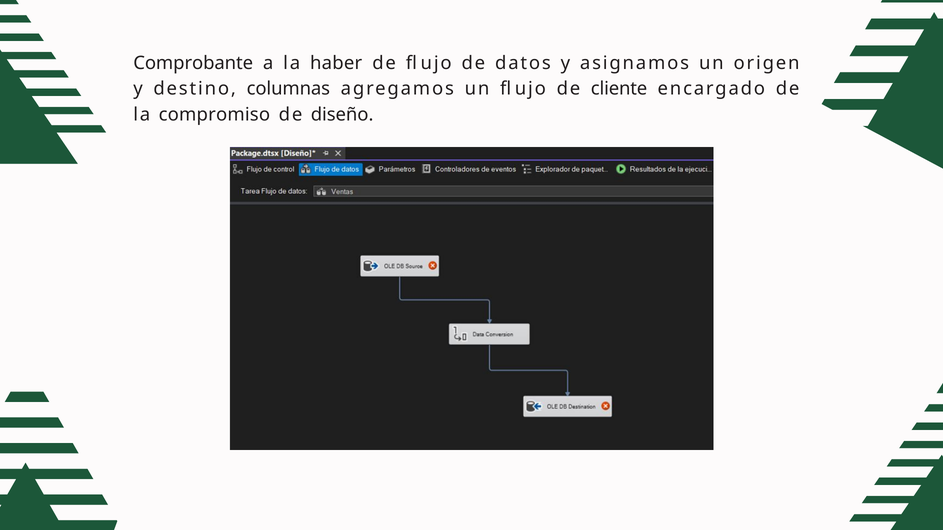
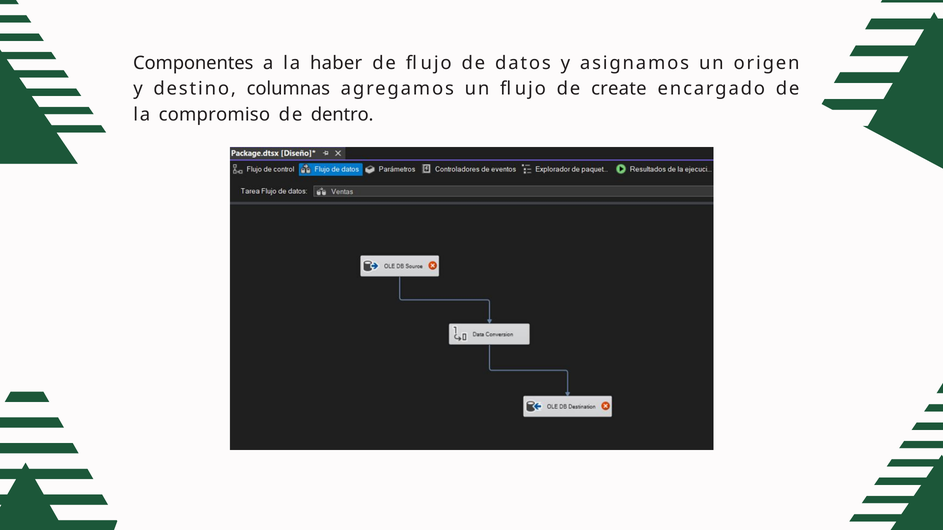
Comprobante: Comprobante -> Componentes
cliente: cliente -> create
diseño: diseño -> dentro
